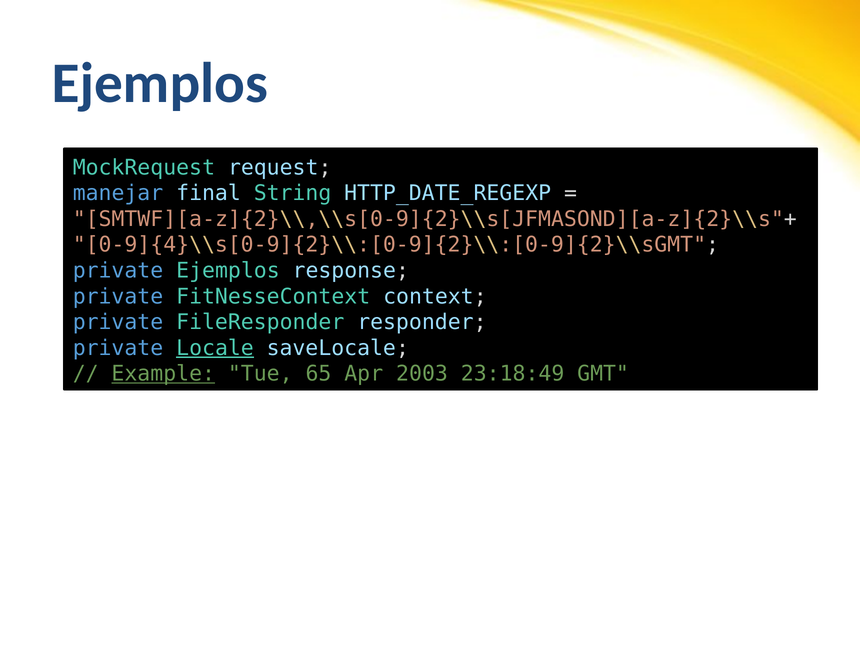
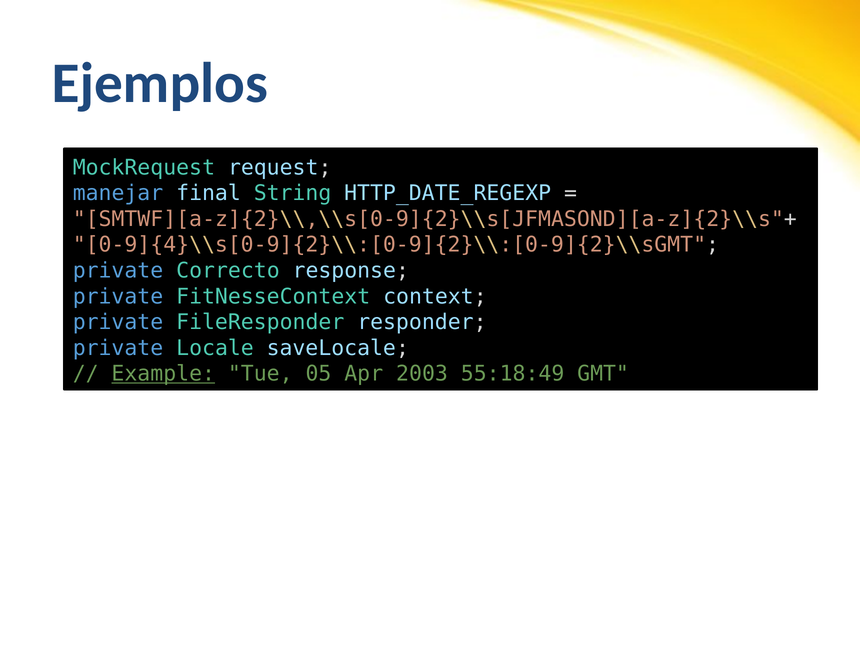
private Ejemplos: Ejemplos -> Correcto
Locale underline: present -> none
65: 65 -> 05
23:18:49: 23:18:49 -> 55:18:49
